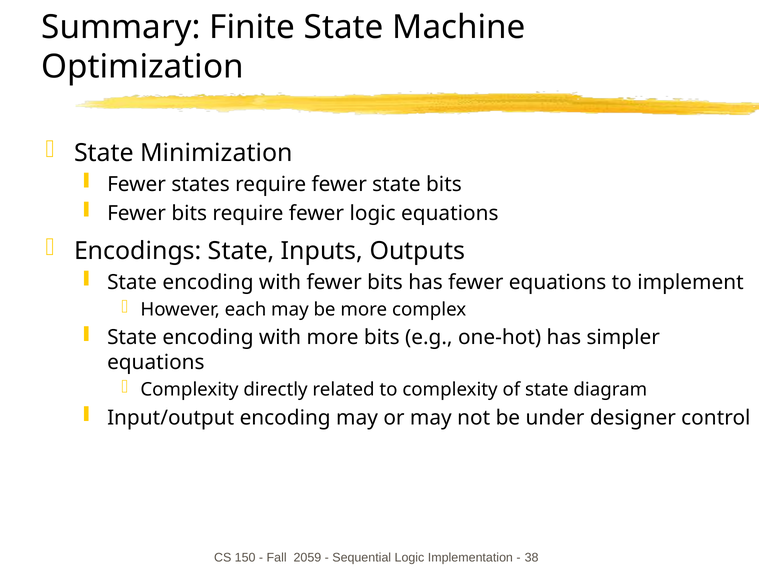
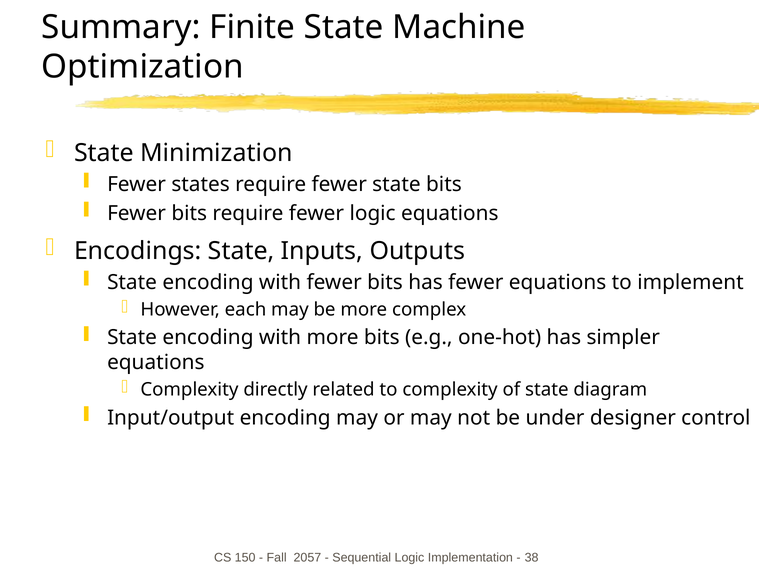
2059: 2059 -> 2057
